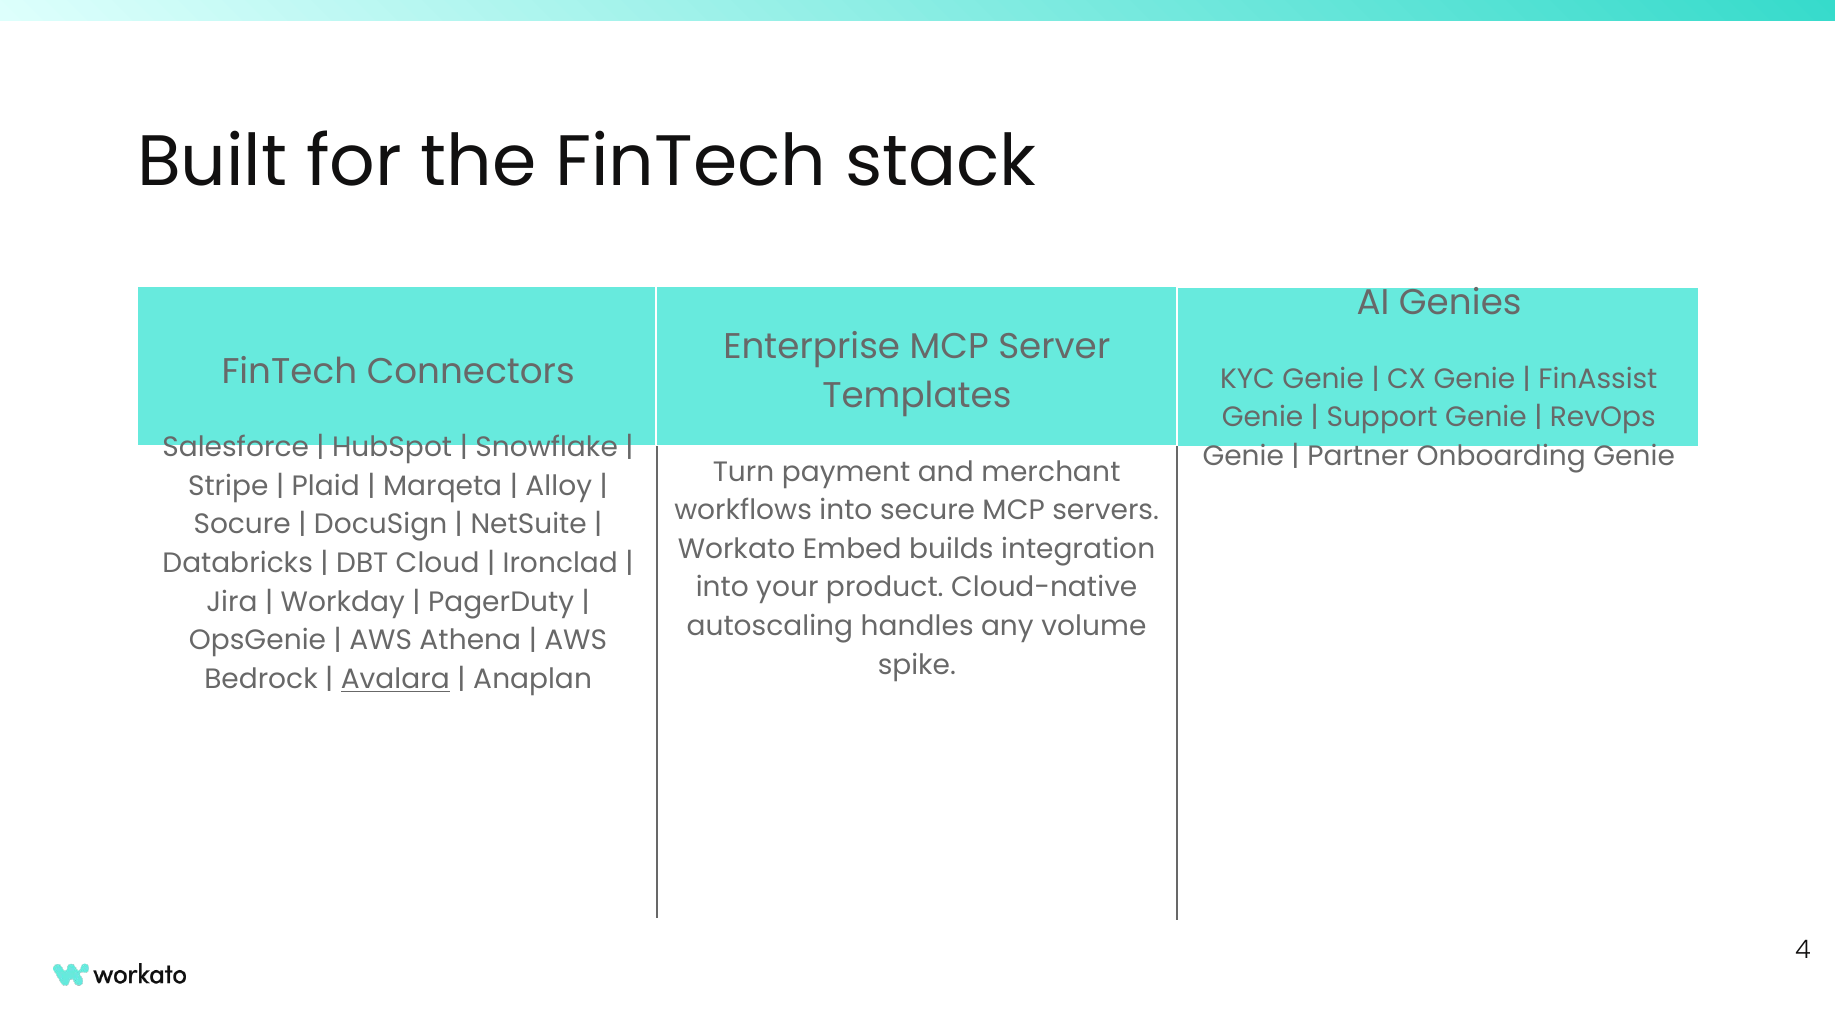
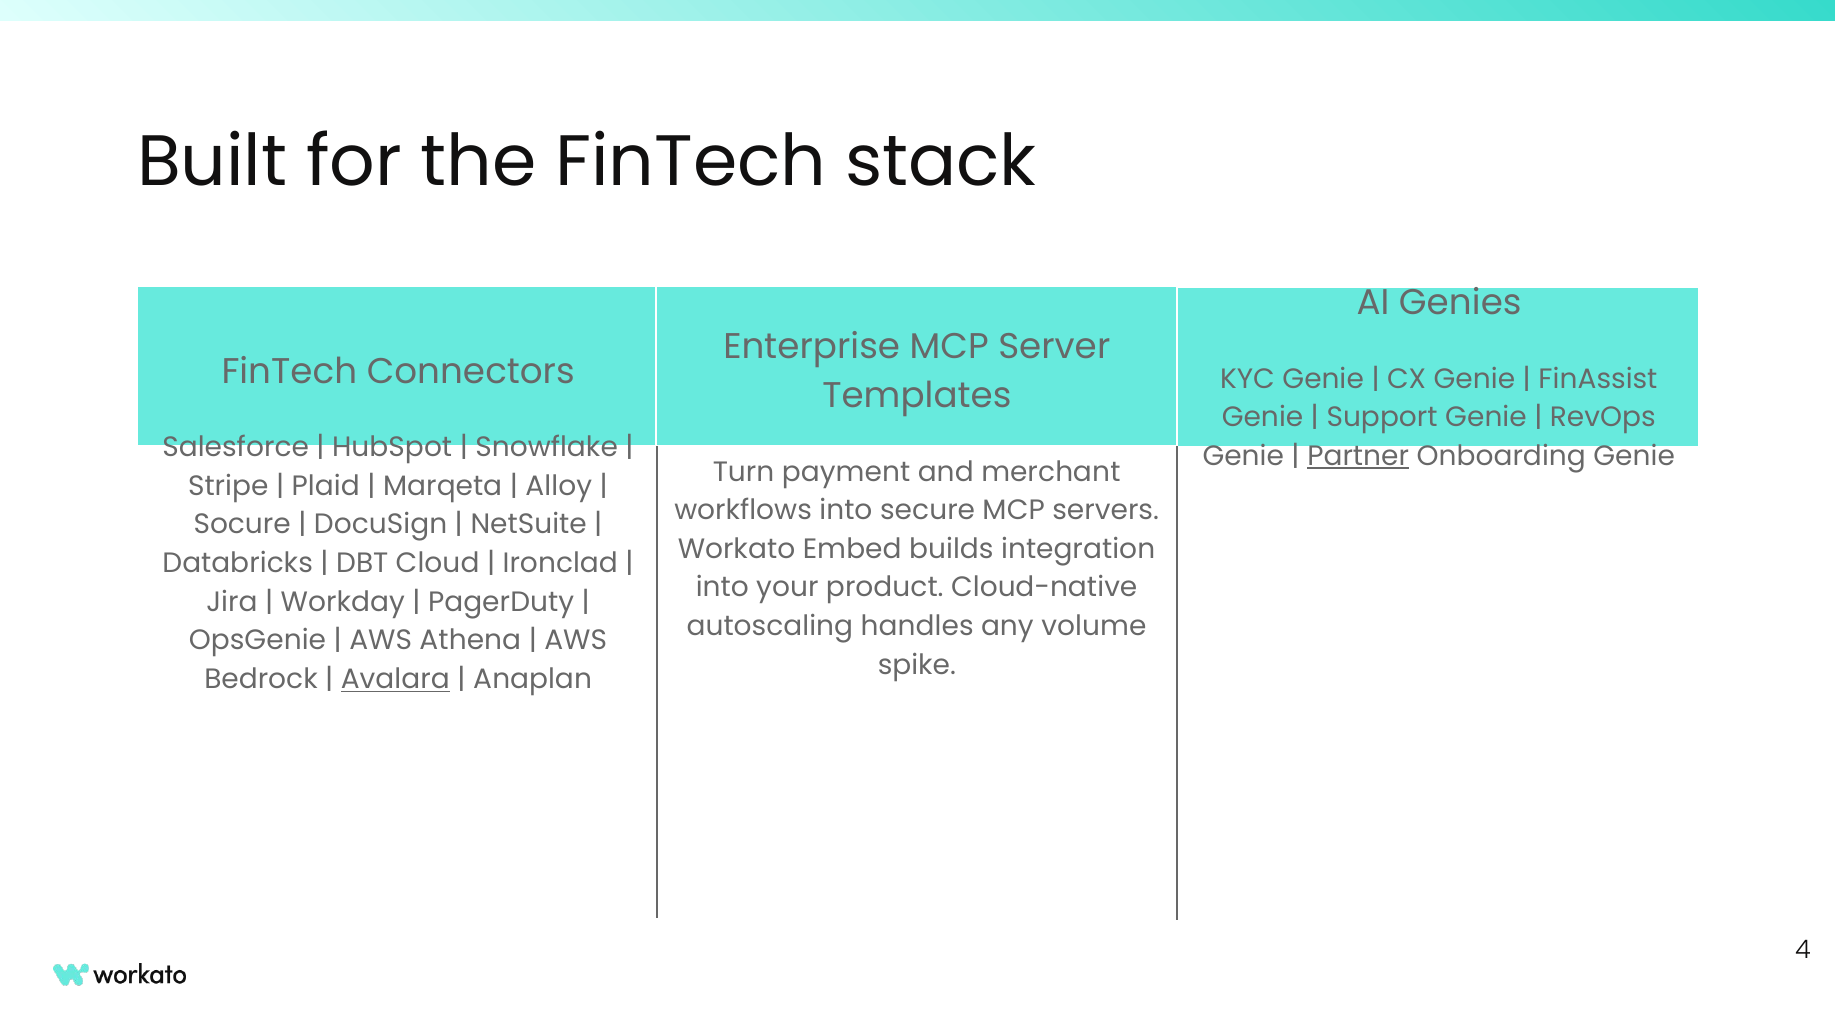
Partner underline: none -> present
